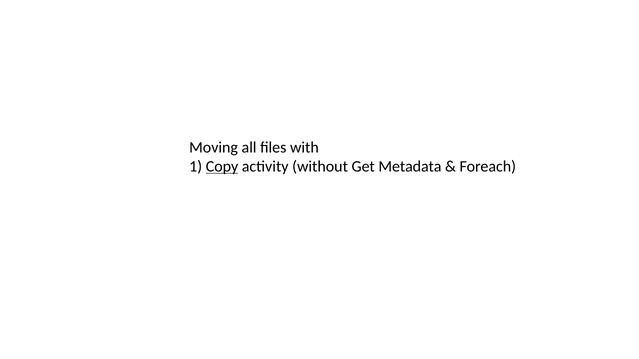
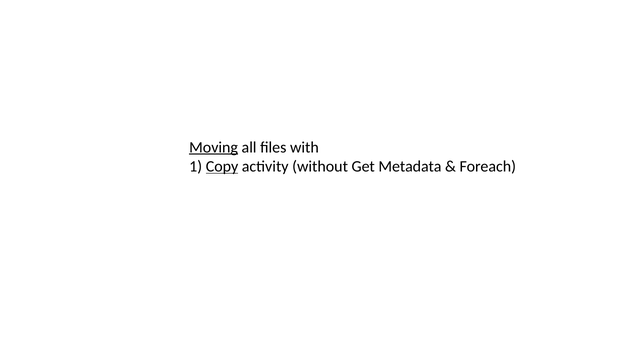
Moving underline: none -> present
